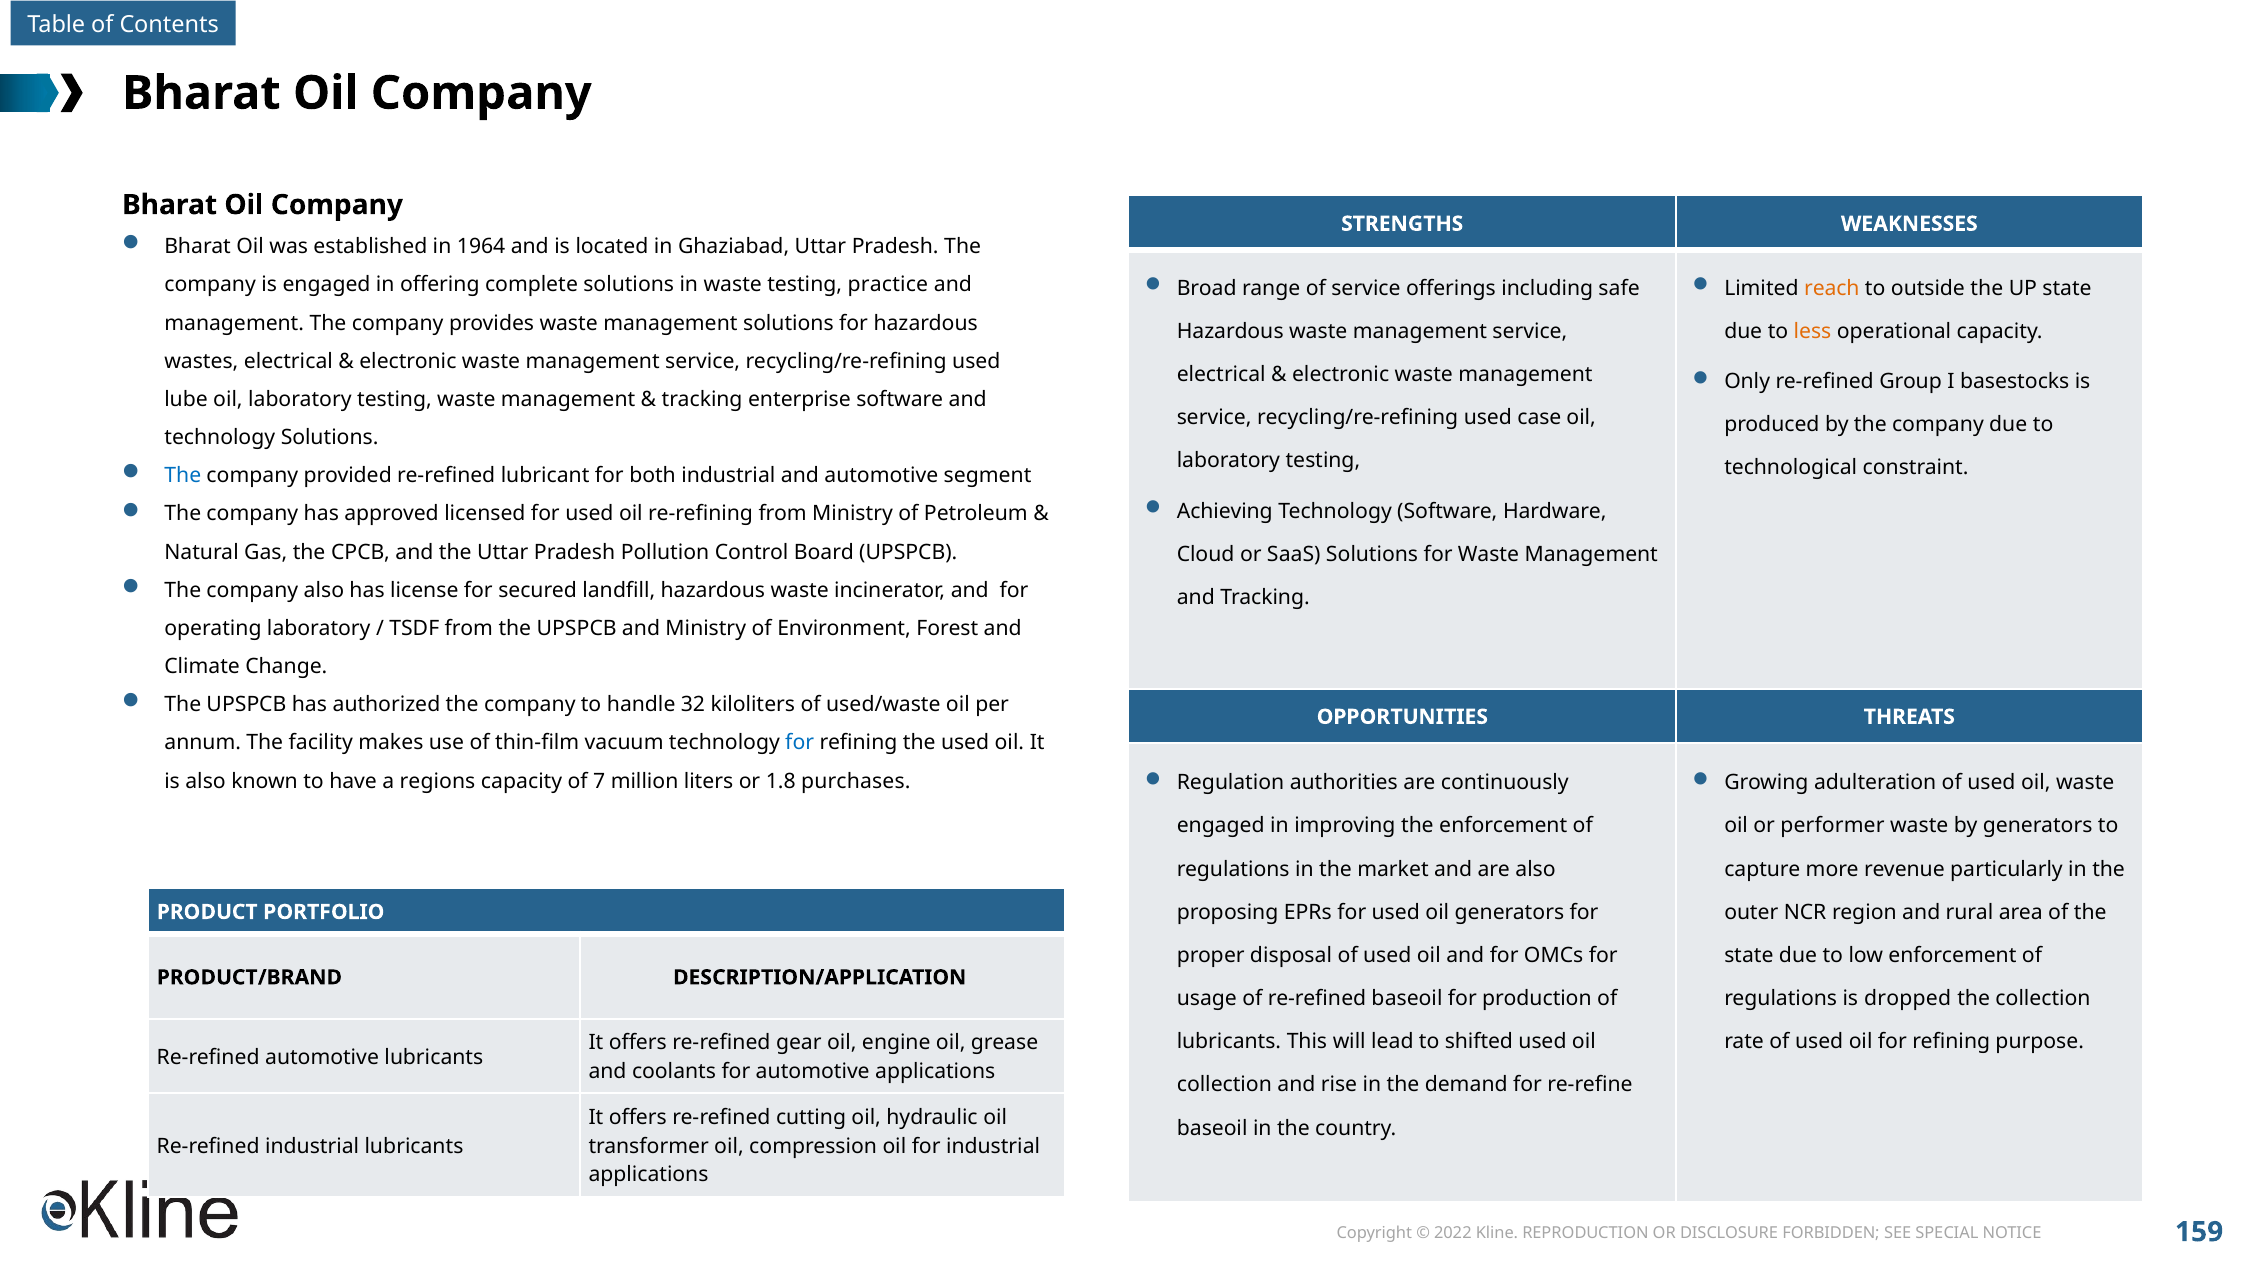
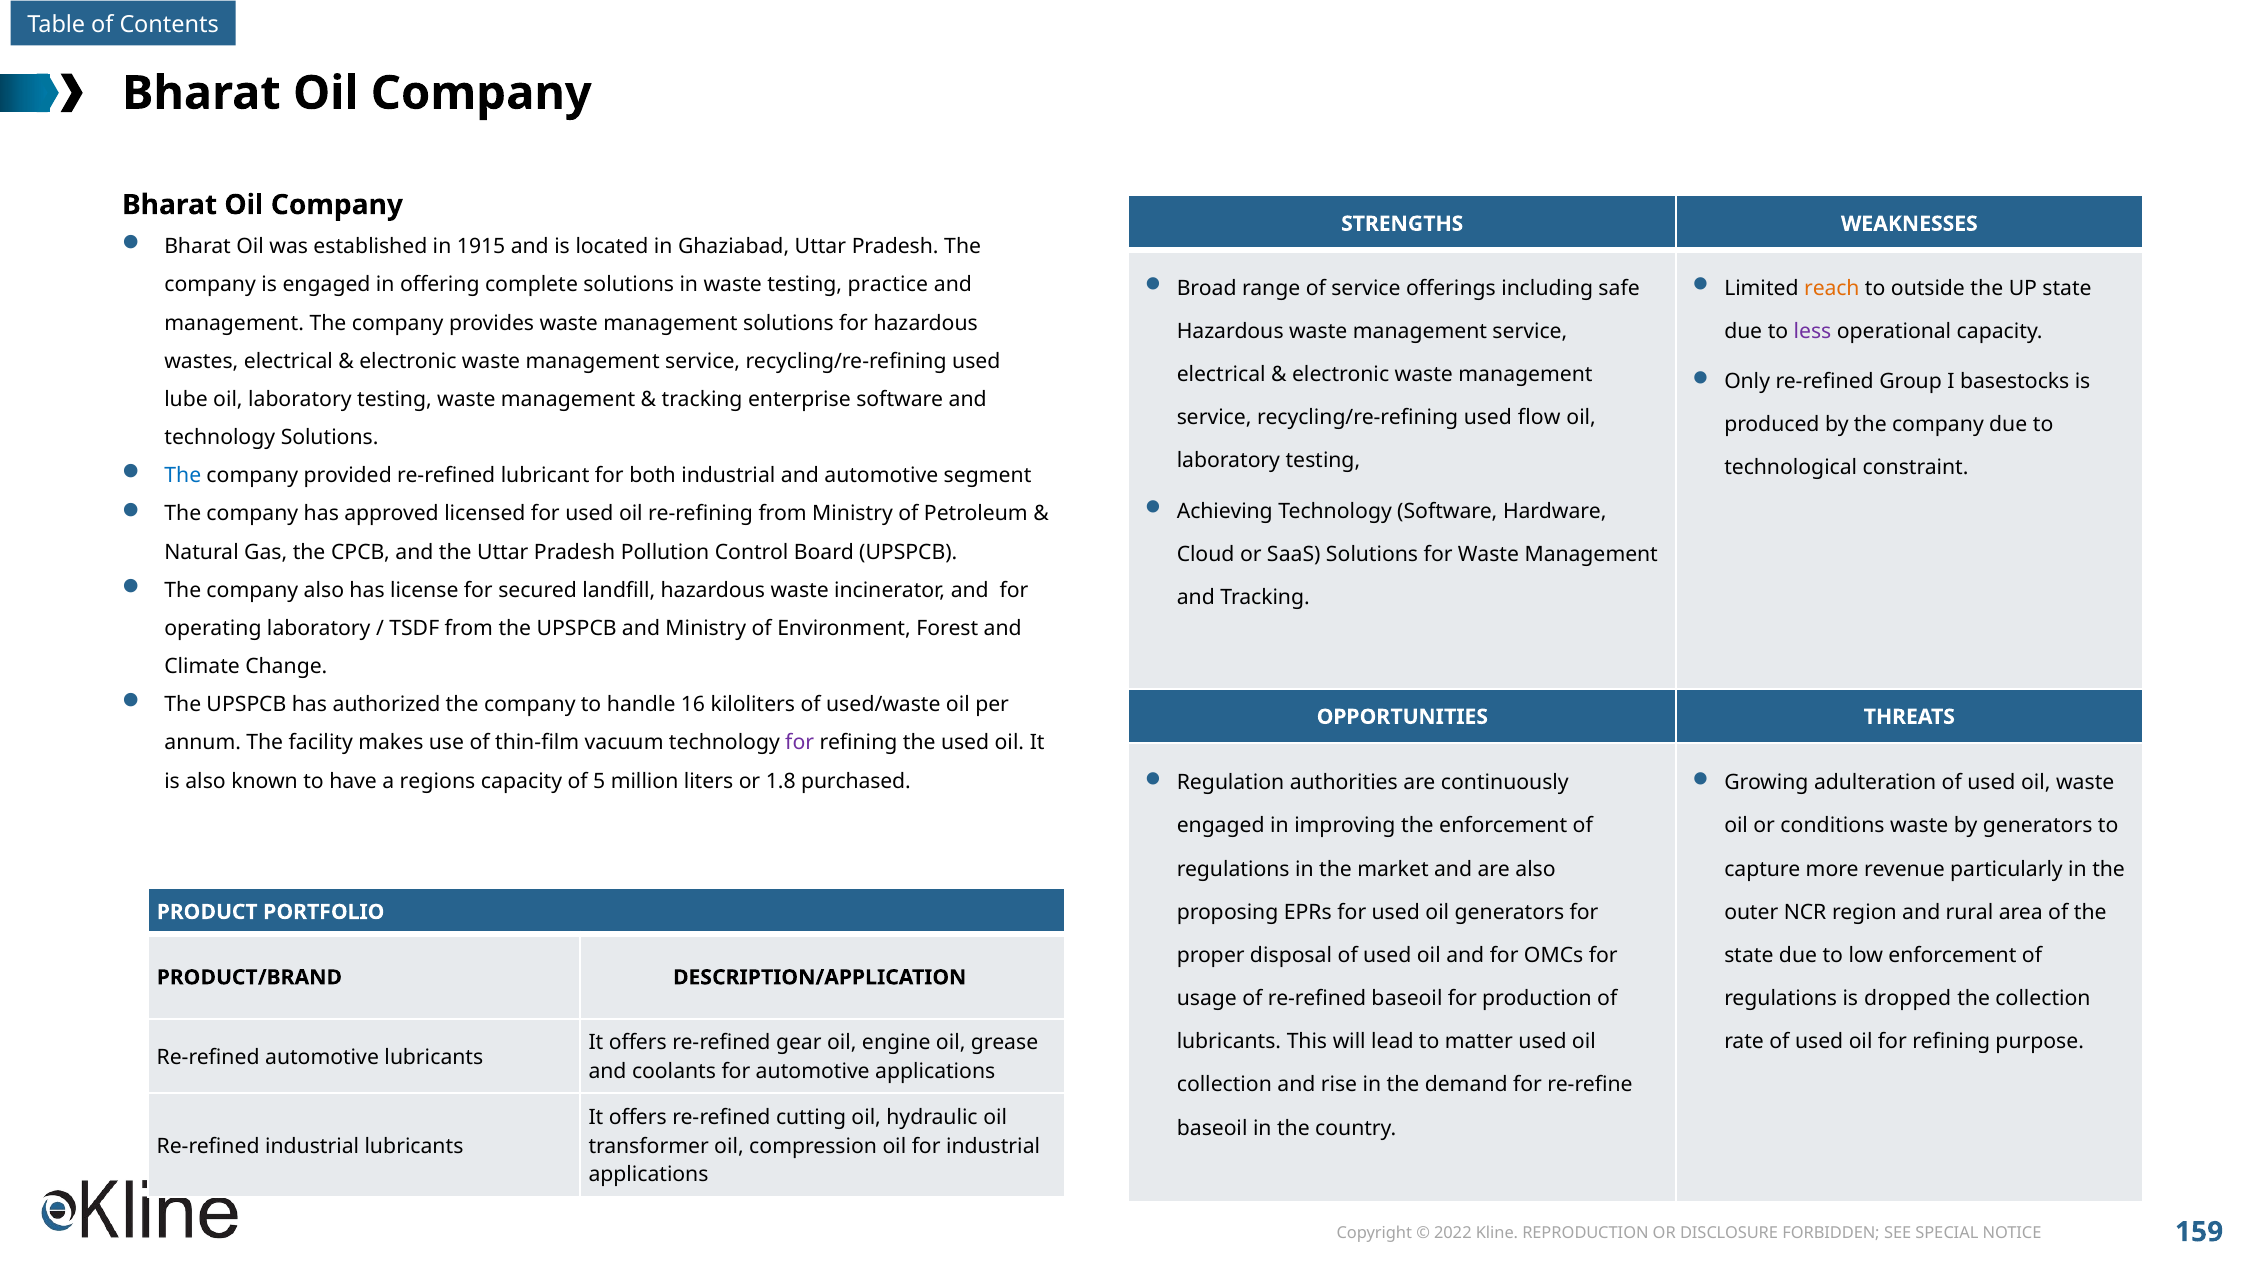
1964: 1964 -> 1915
less colour: orange -> purple
case: case -> flow
32: 32 -> 16
for at (800, 743) colour: blue -> purple
7: 7 -> 5
purchases: purchases -> purchased
performer: performer -> conditions
shifted: shifted -> matter
